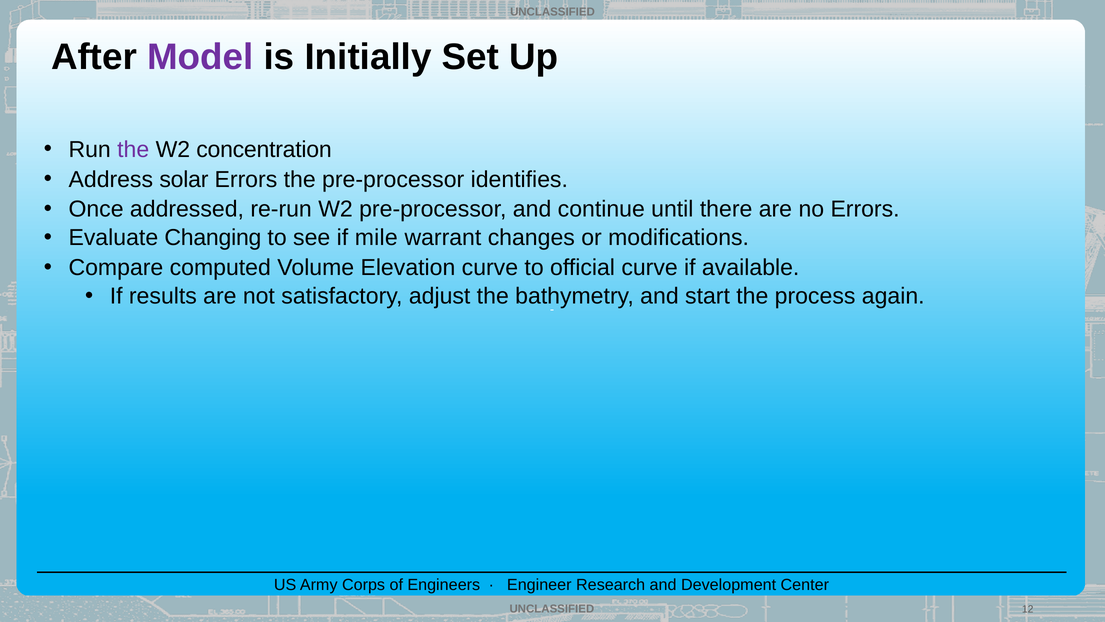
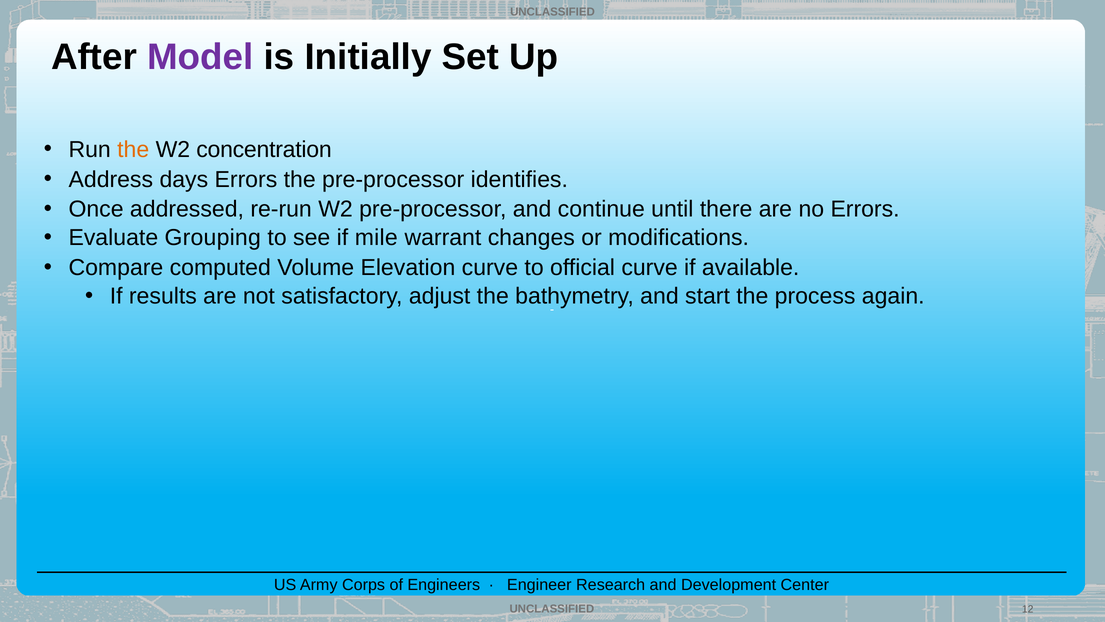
the at (133, 150) colour: purple -> orange
solar: solar -> days
Changing: Changing -> Grouping
